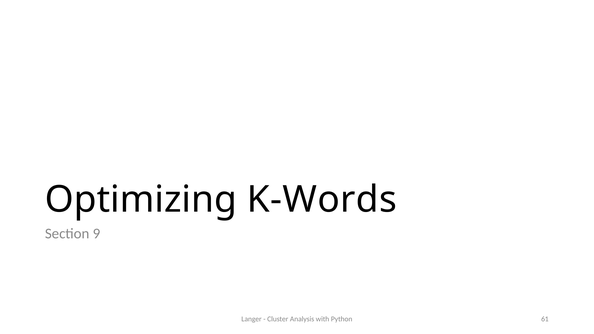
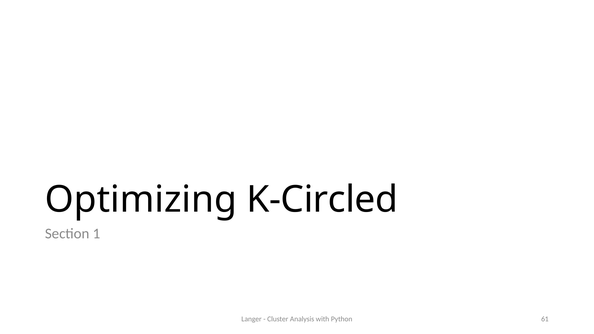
K-Words: K-Words -> K-Circled
9: 9 -> 1
